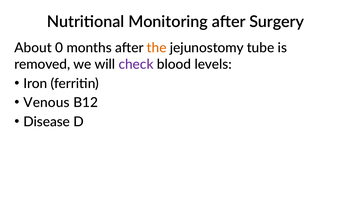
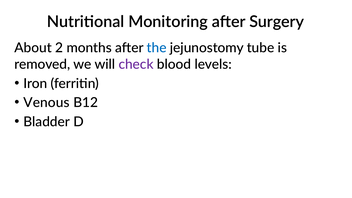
0: 0 -> 2
the colour: orange -> blue
Disease: Disease -> Bladder
